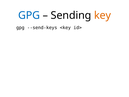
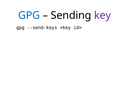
key colour: orange -> purple
